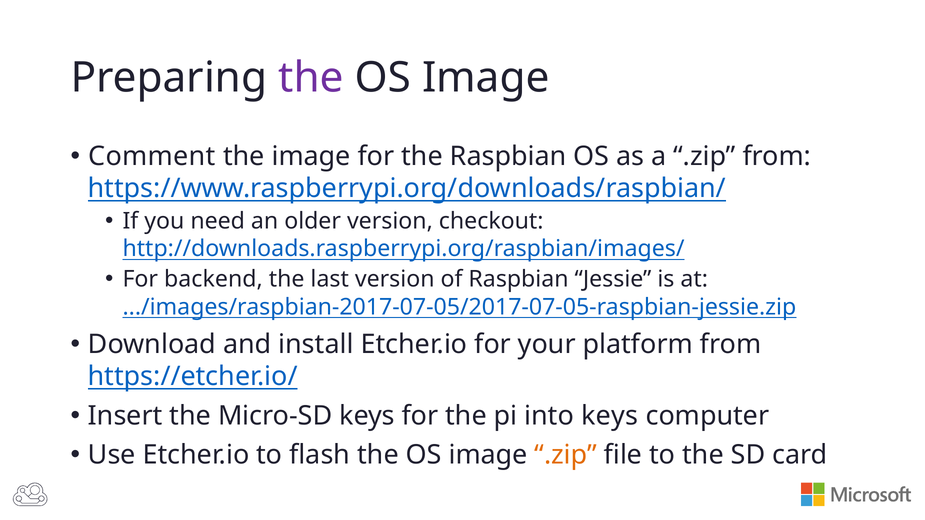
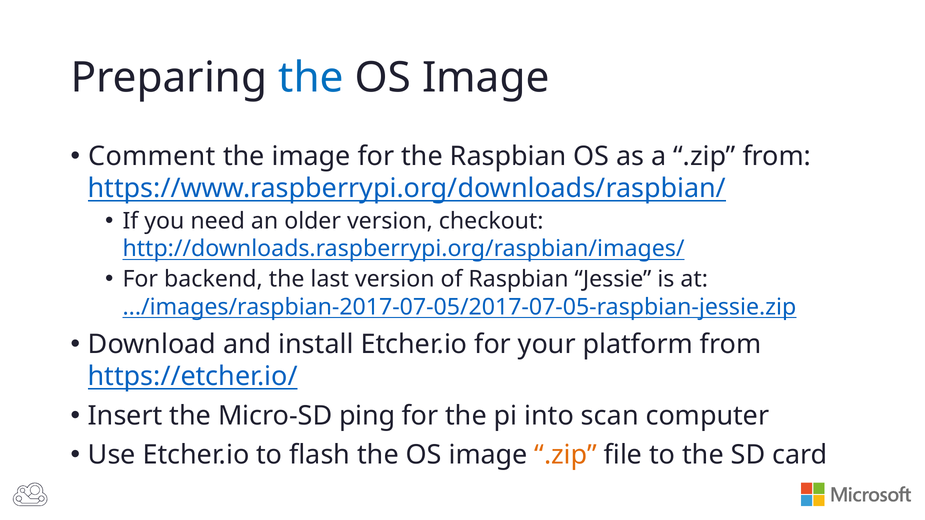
the at (311, 78) colour: purple -> blue
Micro-SD keys: keys -> ping
into keys: keys -> scan
